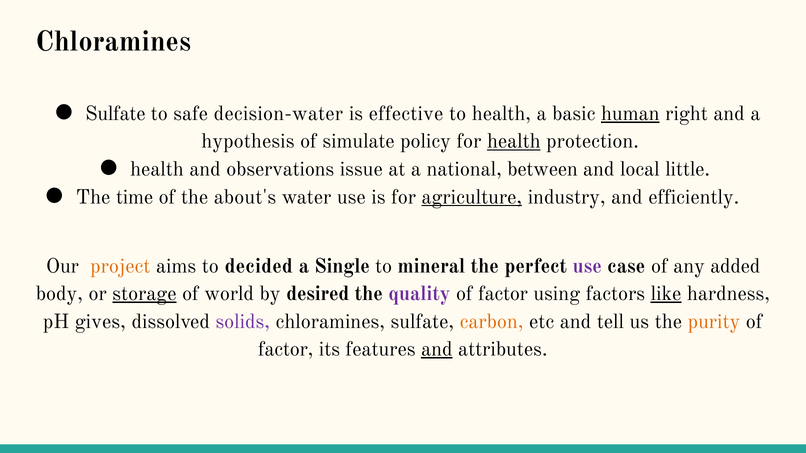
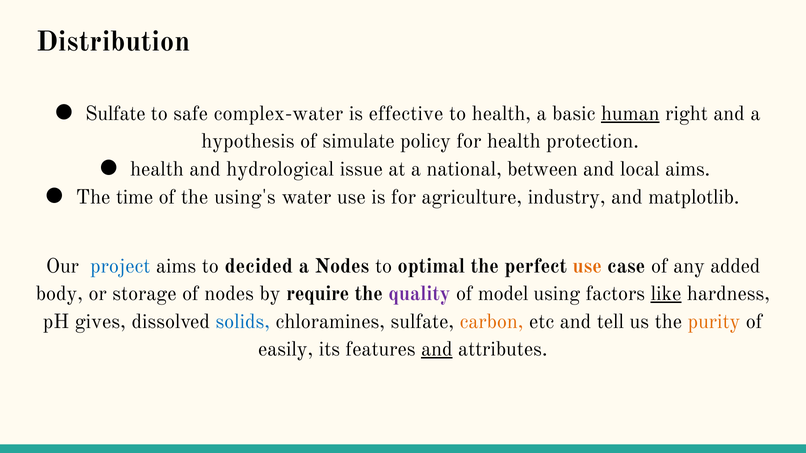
Chloramines at (113, 42): Chloramines -> Distribution
decision-water: decision-water -> complex-water
health at (514, 141) underline: present -> none
observations: observations -> hydrological
local little: little -> aims
about's: about's -> using's
agriculture underline: present -> none
efficiently: efficiently -> matplotlib
project colour: orange -> blue
a Single: Single -> Nodes
mineral: mineral -> optimal
use at (587, 266) colour: purple -> orange
storage underline: present -> none
of world: world -> nodes
desired: desired -> require
factor at (503, 294): factor -> model
solids colour: purple -> blue
factor at (286, 349): factor -> easily
